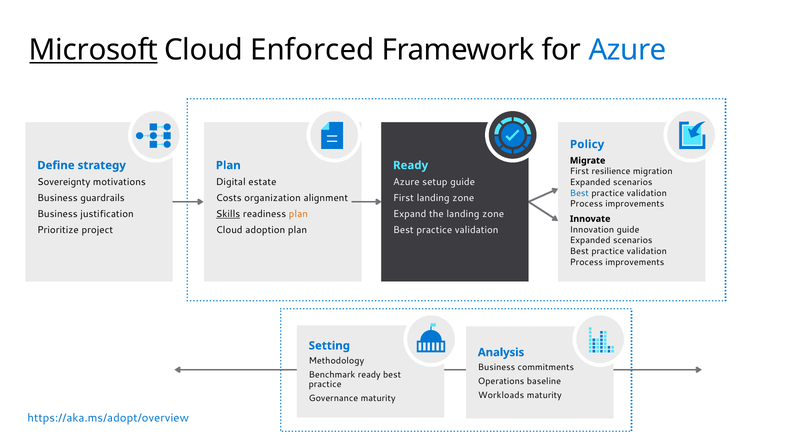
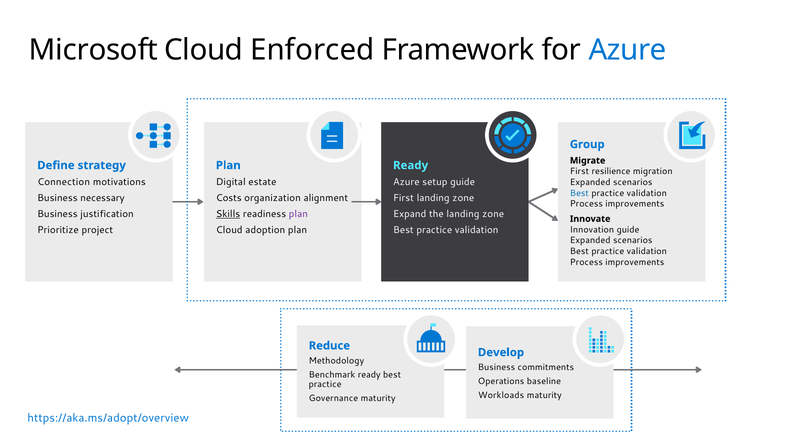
Microsoft underline: present -> none
Policy: Policy -> Group
Sovereignty: Sovereignty -> Connection
guardrails: guardrails -> necessary
plan at (298, 214) colour: orange -> purple
Setting: Setting -> Reduce
Analysis: Analysis -> Develop
